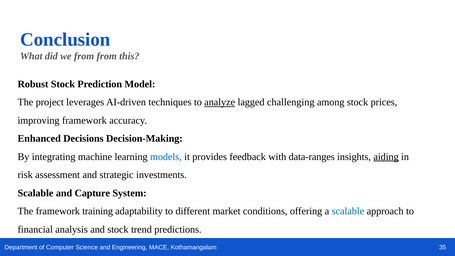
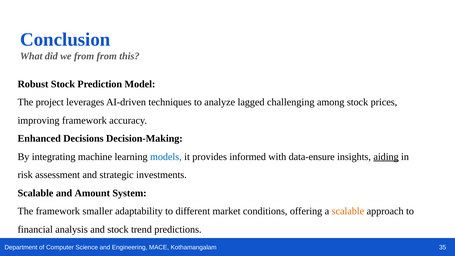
analyze underline: present -> none
feedback: feedback -> informed
data-ranges: data-ranges -> data-ensure
Capture: Capture -> Amount
training: training -> smaller
scalable at (348, 211) colour: blue -> orange
